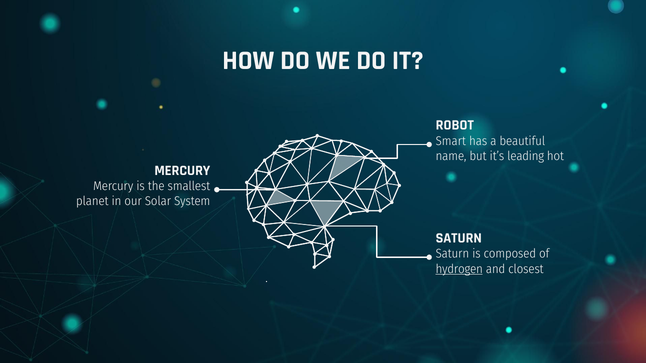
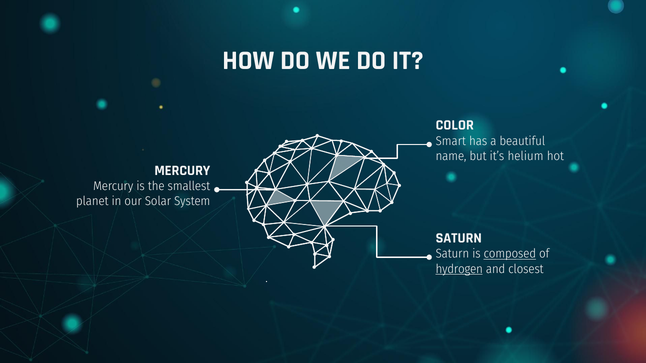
ROBOT: ROBOT -> COLOR
leading: leading -> helium
composed underline: none -> present
